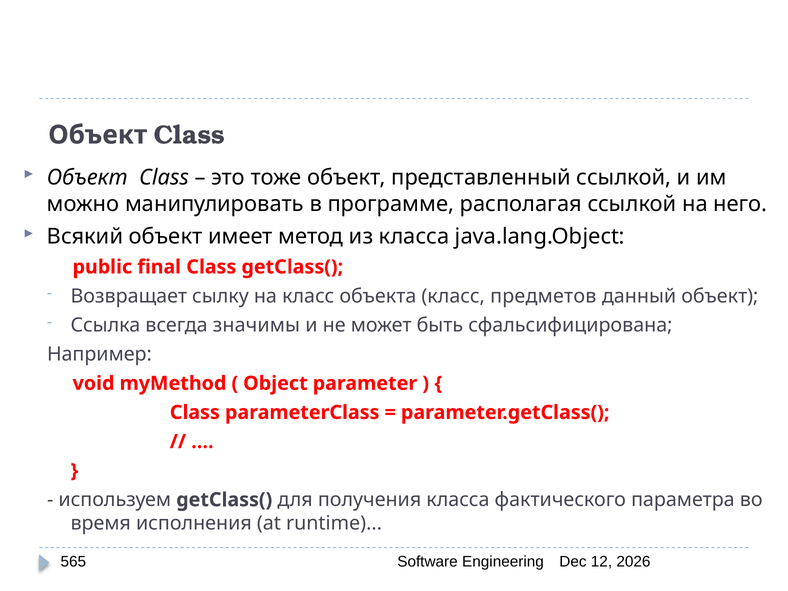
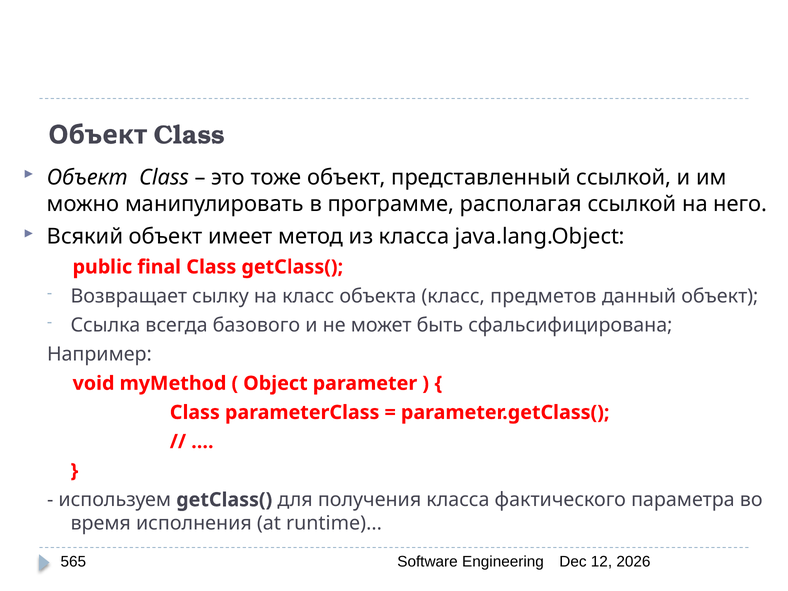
значимы: значимы -> базового
